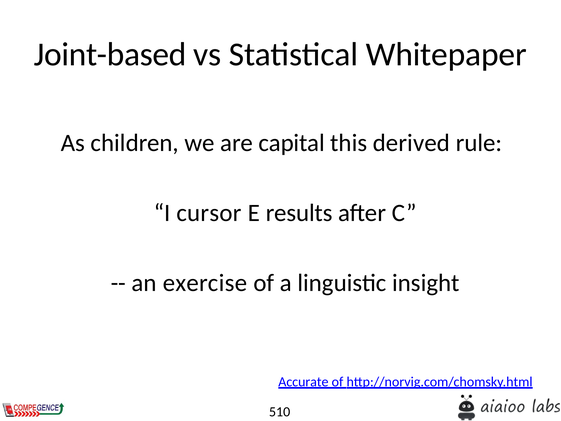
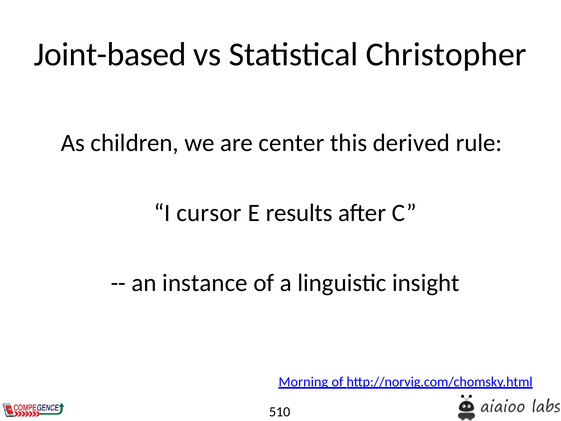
Whitepaper: Whitepaper -> Christopher
capital: capital -> center
exercise: exercise -> instance
Accurate: Accurate -> Morning
